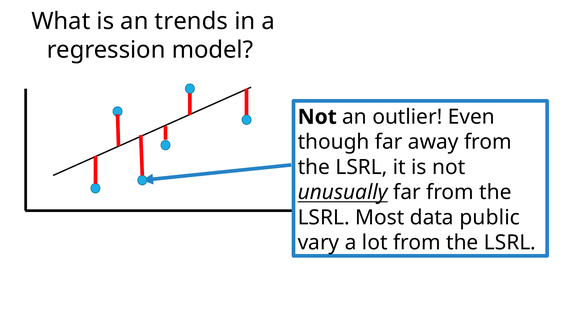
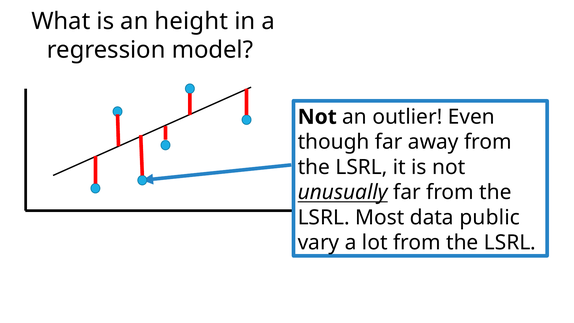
trends: trends -> height
